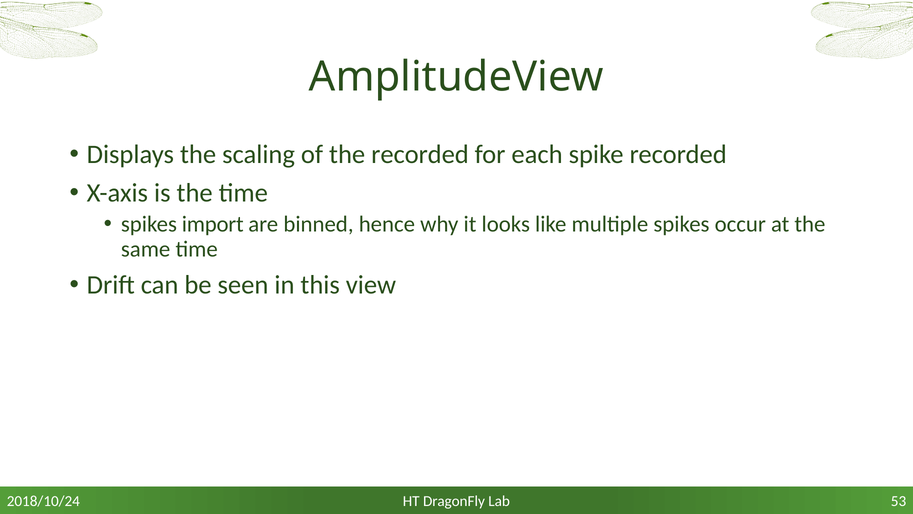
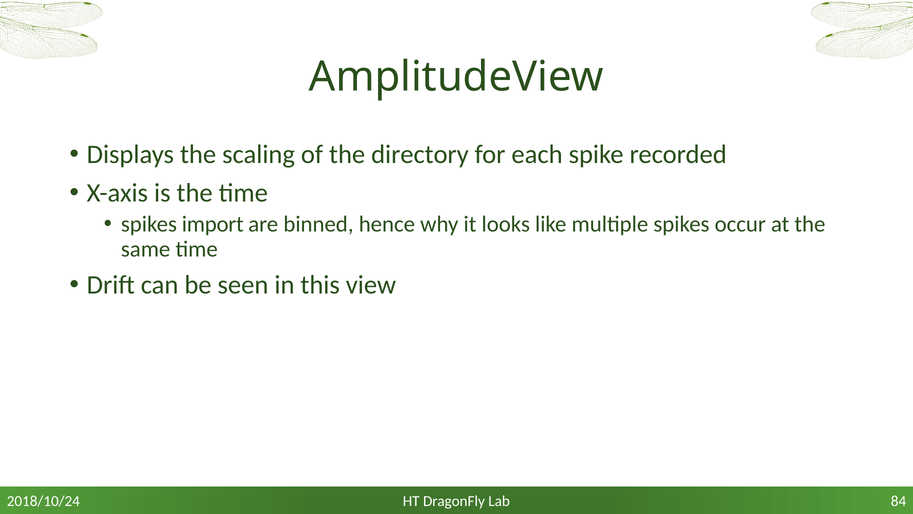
the recorded: recorded -> directory
53: 53 -> 84
